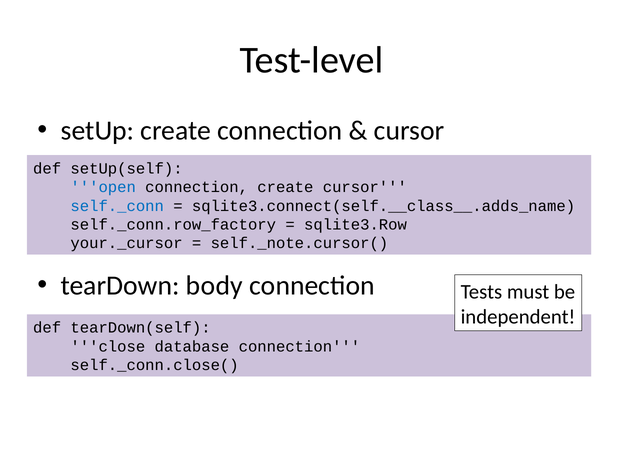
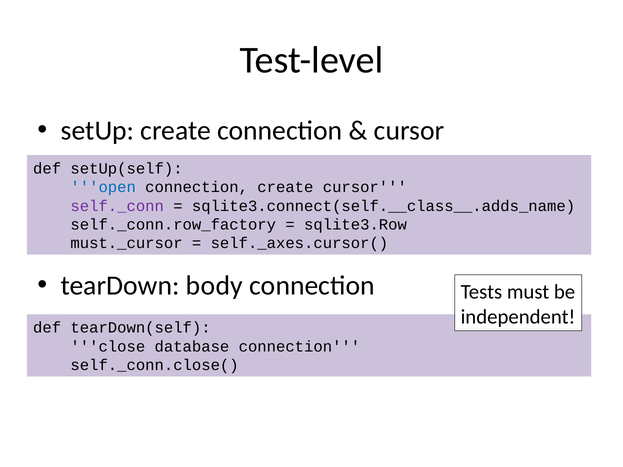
self._conn colour: blue -> purple
your._cursor: your._cursor -> must._cursor
self._note.cursor(: self._note.cursor( -> self._axes.cursor(
